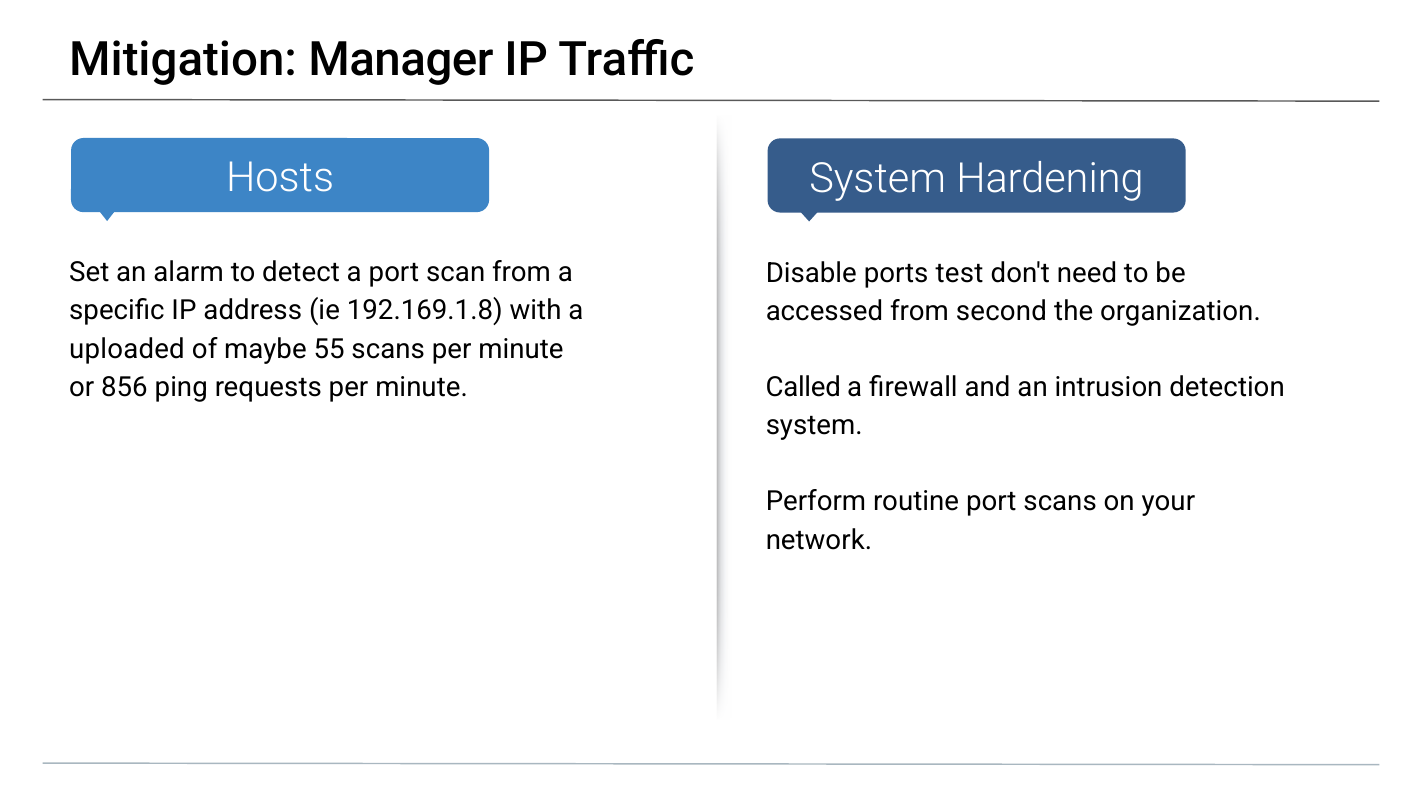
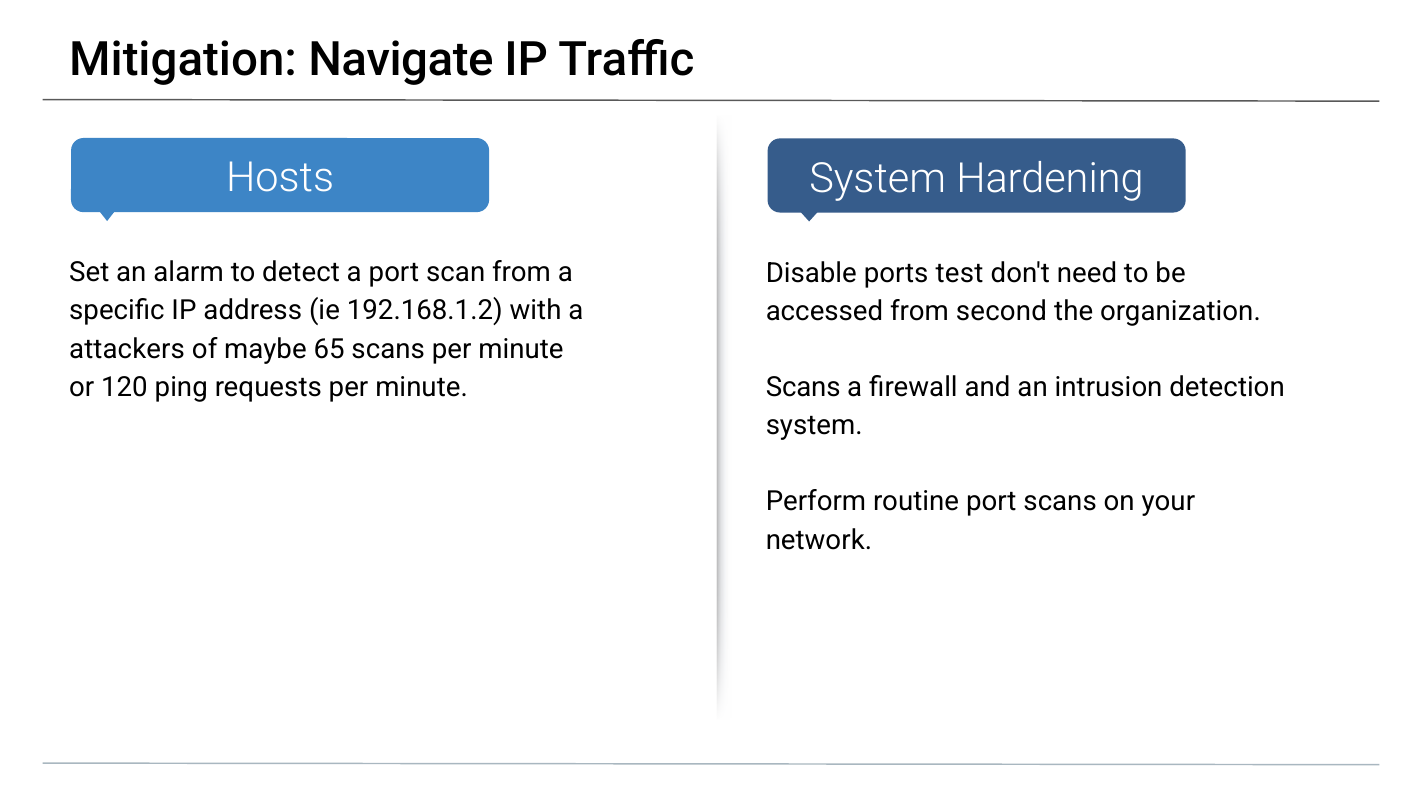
Manager: Manager -> Navigate
192.169.1.8: 192.169.1.8 -> 192.168.1.2
uploaded: uploaded -> attackers
55: 55 -> 65
856: 856 -> 120
Called at (803, 387): Called -> Scans
